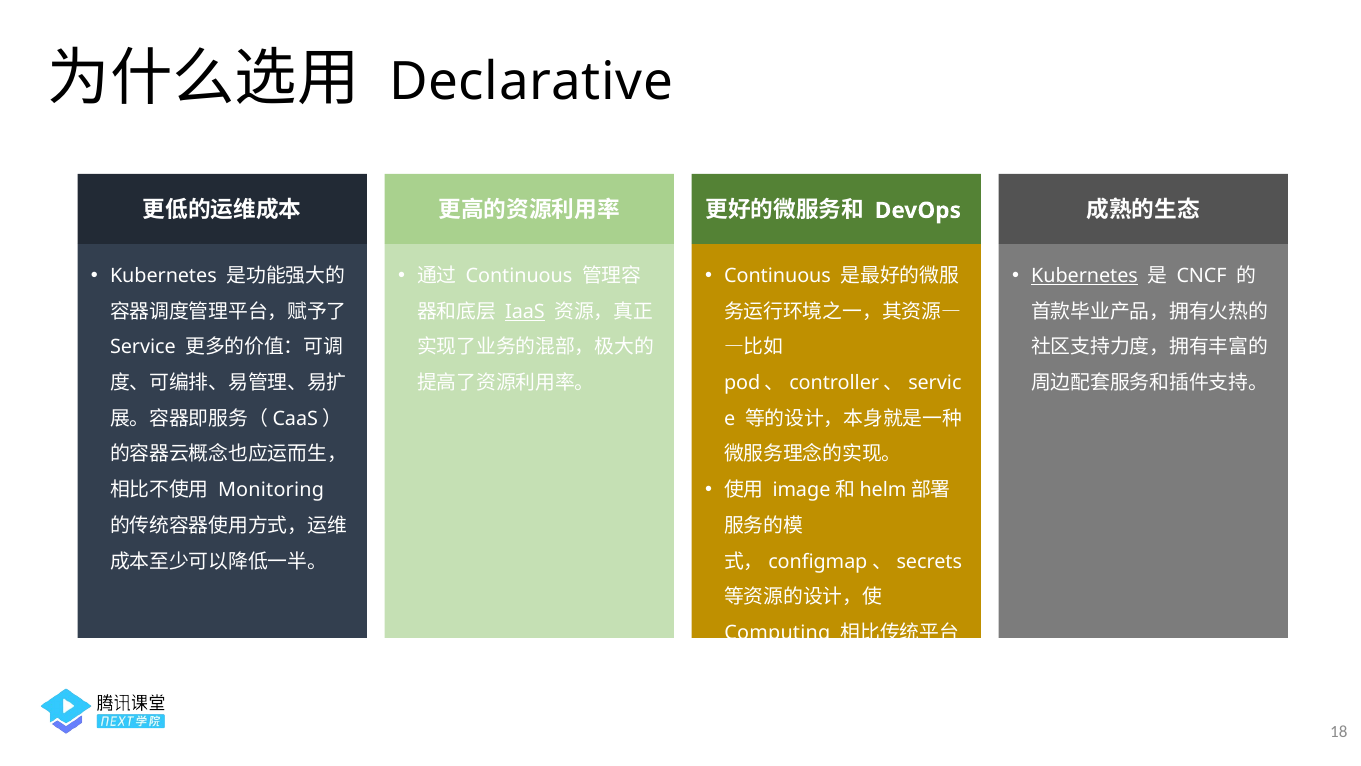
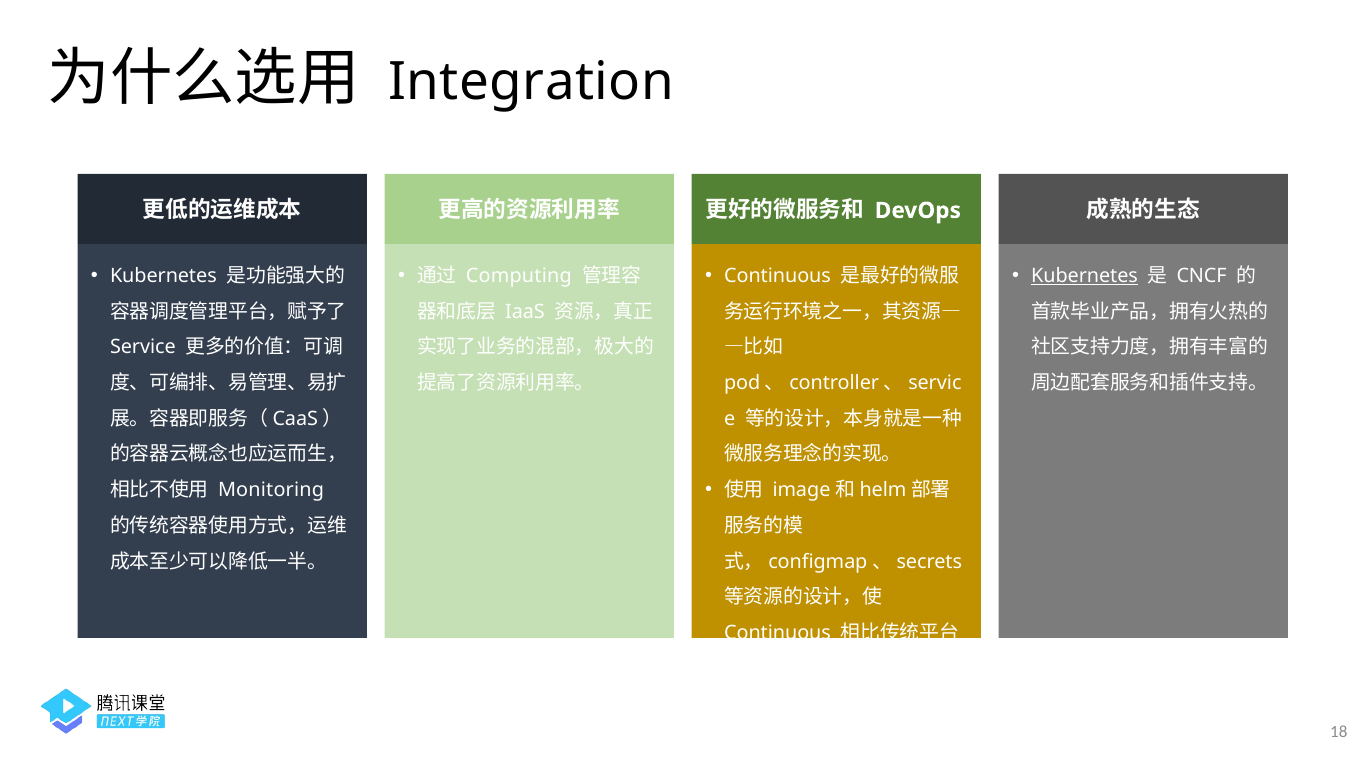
Declarative: Declarative -> Integration
Continuous at (519, 276): Continuous -> Computing
IaaS underline: present -> none
Computing at (777, 633): Computing -> Continuous
